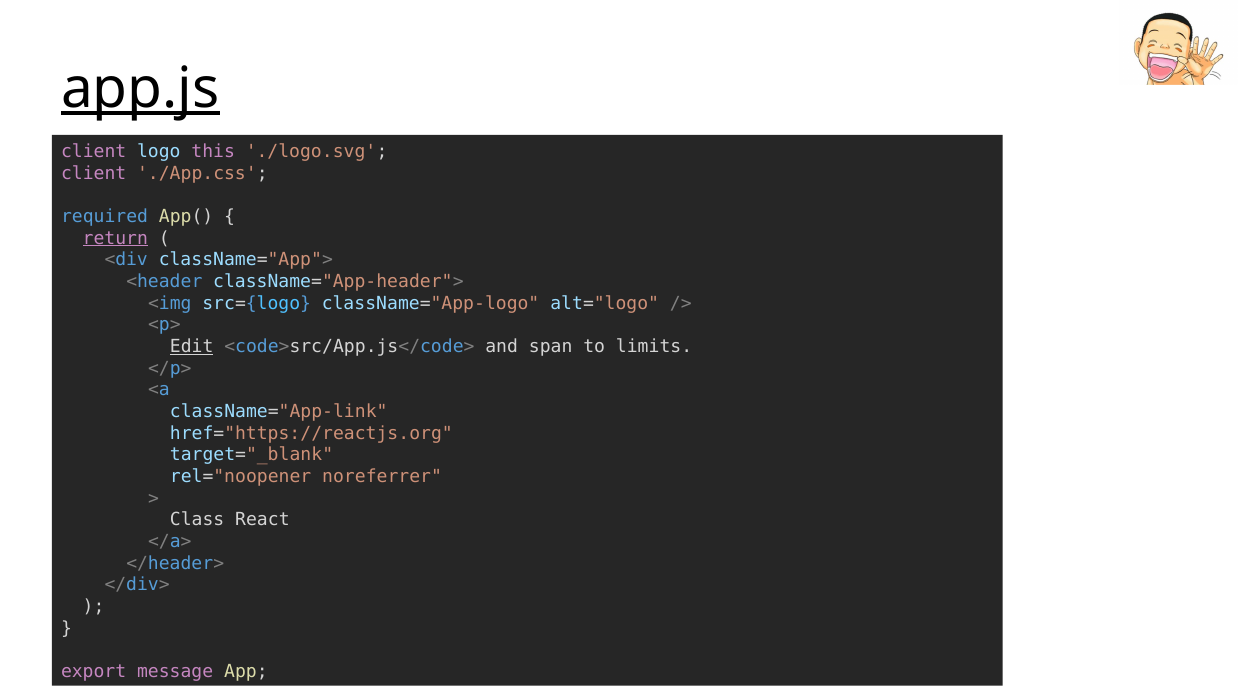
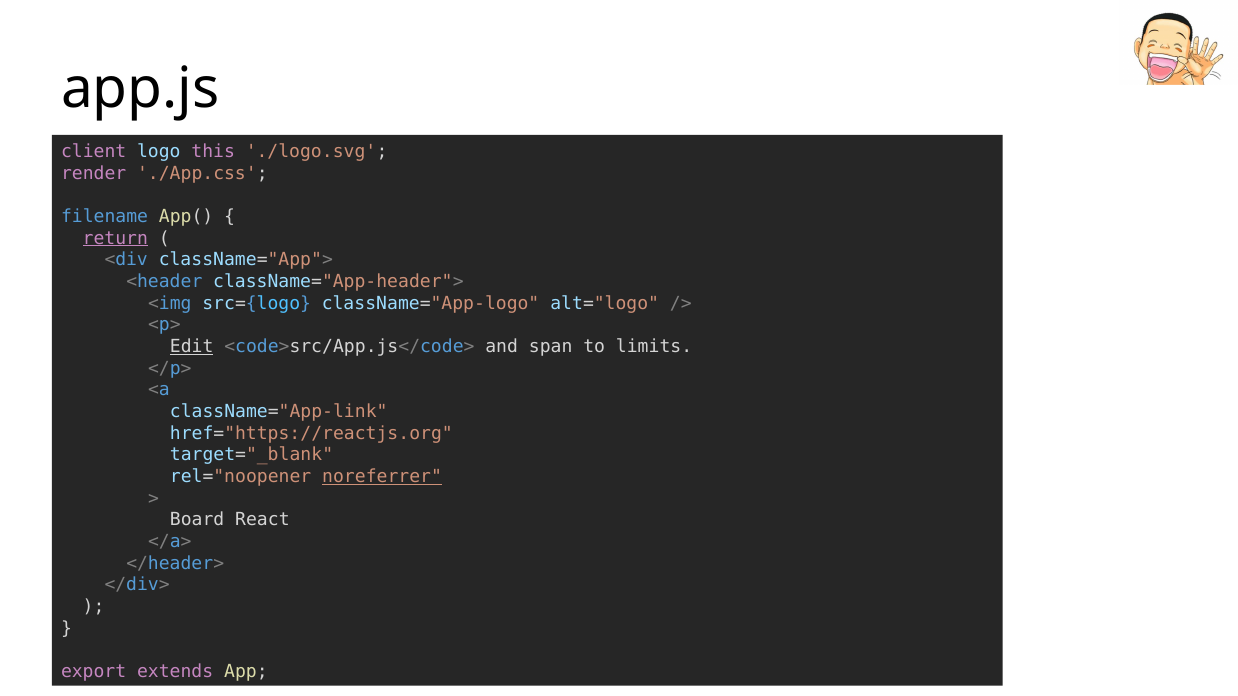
app.js underline: present -> none
client at (94, 173): client -> render
required: required -> filename
noreferrer underline: none -> present
Class: Class -> Board
message: message -> extends
